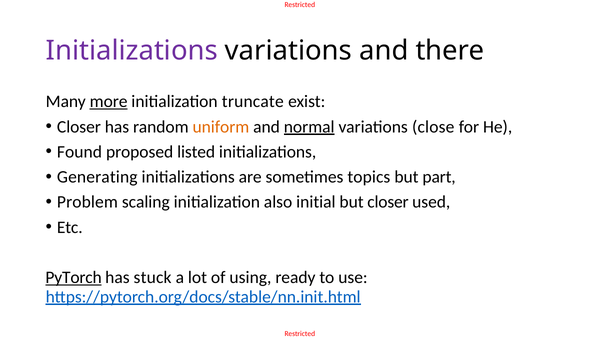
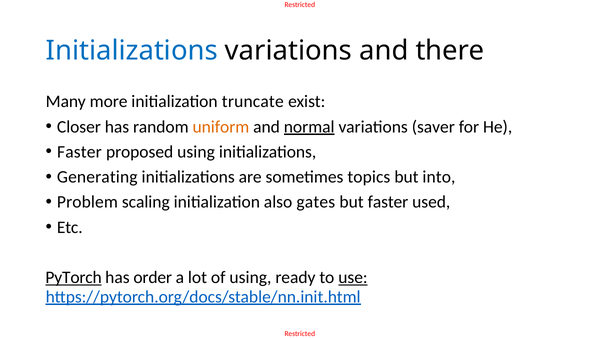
Initializations at (132, 50) colour: purple -> blue
more underline: present -> none
close: close -> saver
Found at (79, 152): Found -> Faster
proposed listed: listed -> using
part: part -> into
initial: initial -> gates
but closer: closer -> faster
stuck: stuck -> order
use underline: none -> present
